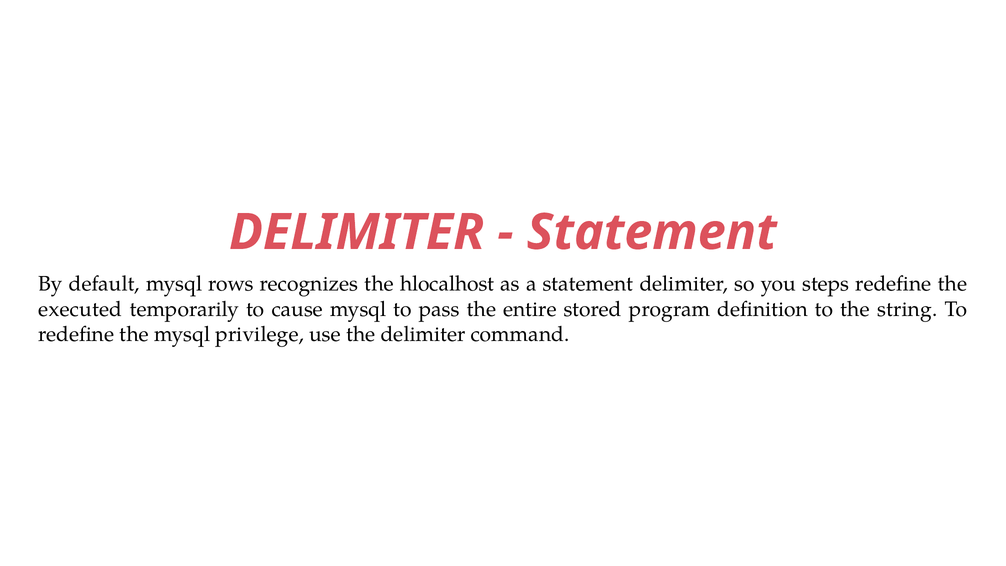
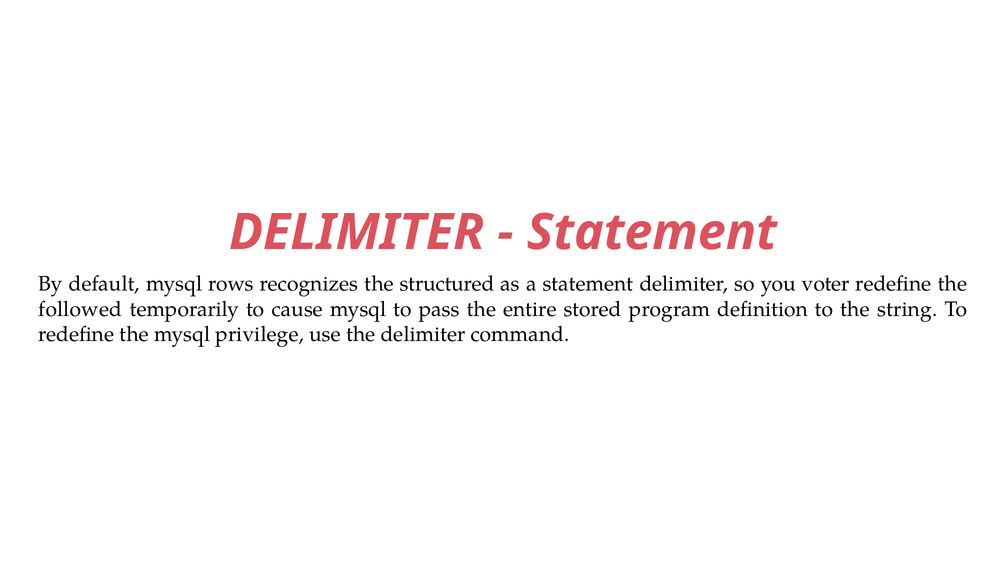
hlocalhost: hlocalhost -> structured
steps: steps -> voter
executed: executed -> followed
